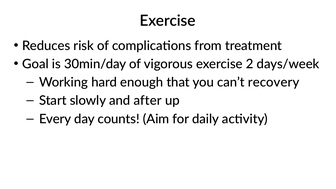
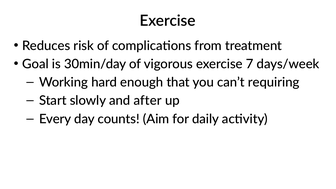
2: 2 -> 7
recovery: recovery -> requiring
